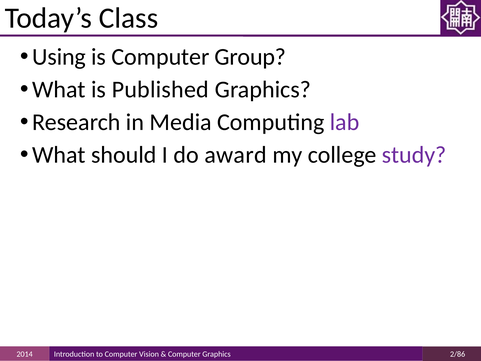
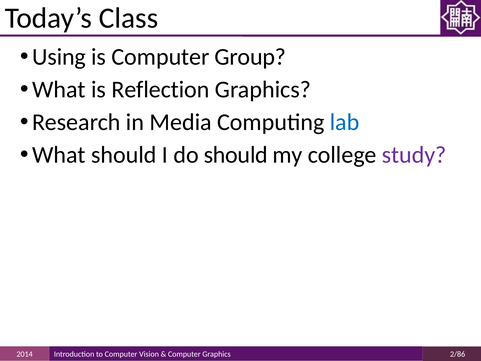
Published: Published -> Reflection
lab colour: purple -> blue
do award: award -> should
